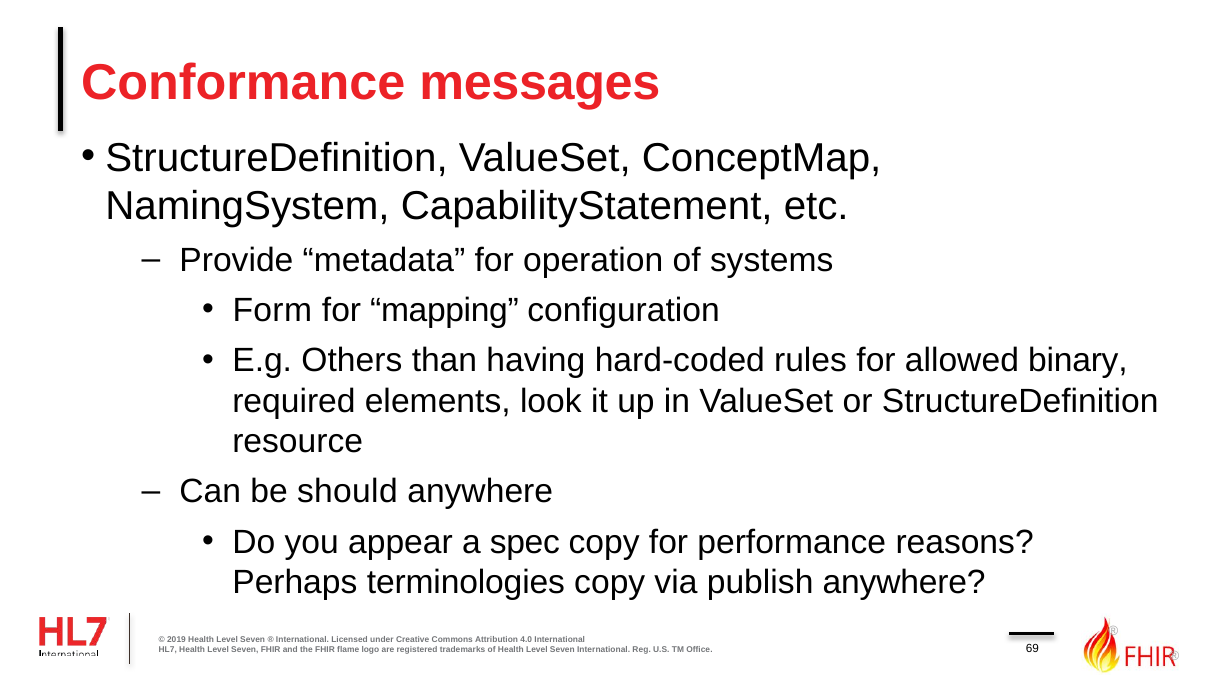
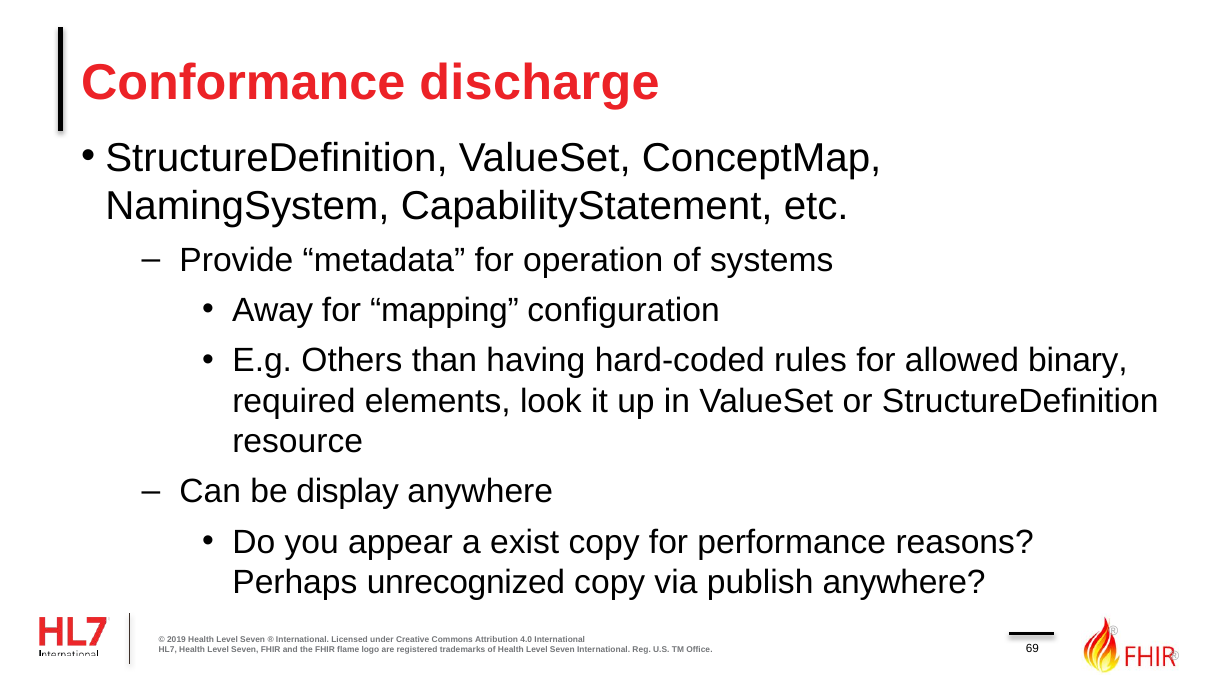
messages: messages -> discharge
Form: Form -> Away
should: should -> display
spec: spec -> exist
terminologies: terminologies -> unrecognized
